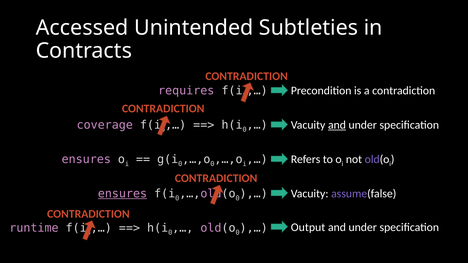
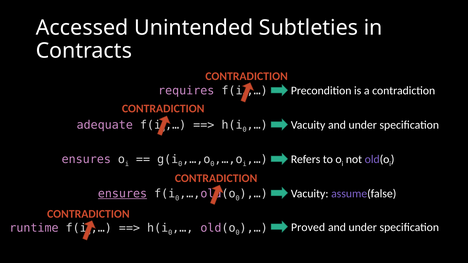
coverage: coverage -> adequate
and at (337, 125) underline: present -> none
Output: Output -> Proved
